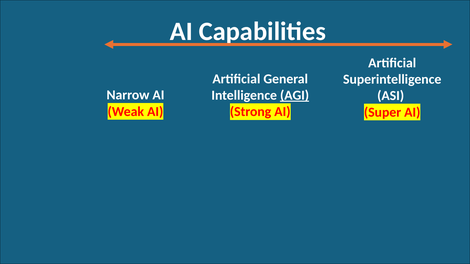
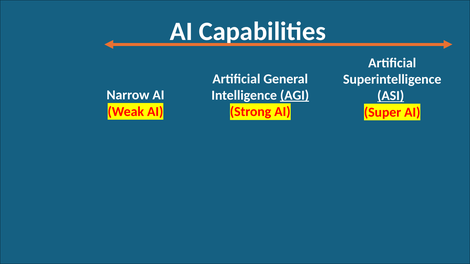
ASI underline: none -> present
